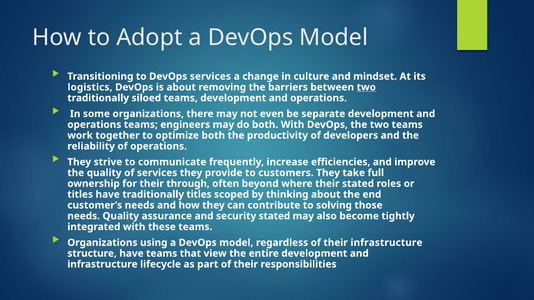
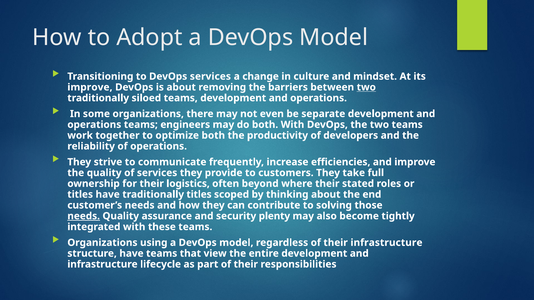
logistics at (90, 87): logistics -> improve
through: through -> logistics
needs at (84, 216) underline: none -> present
security stated: stated -> plenty
